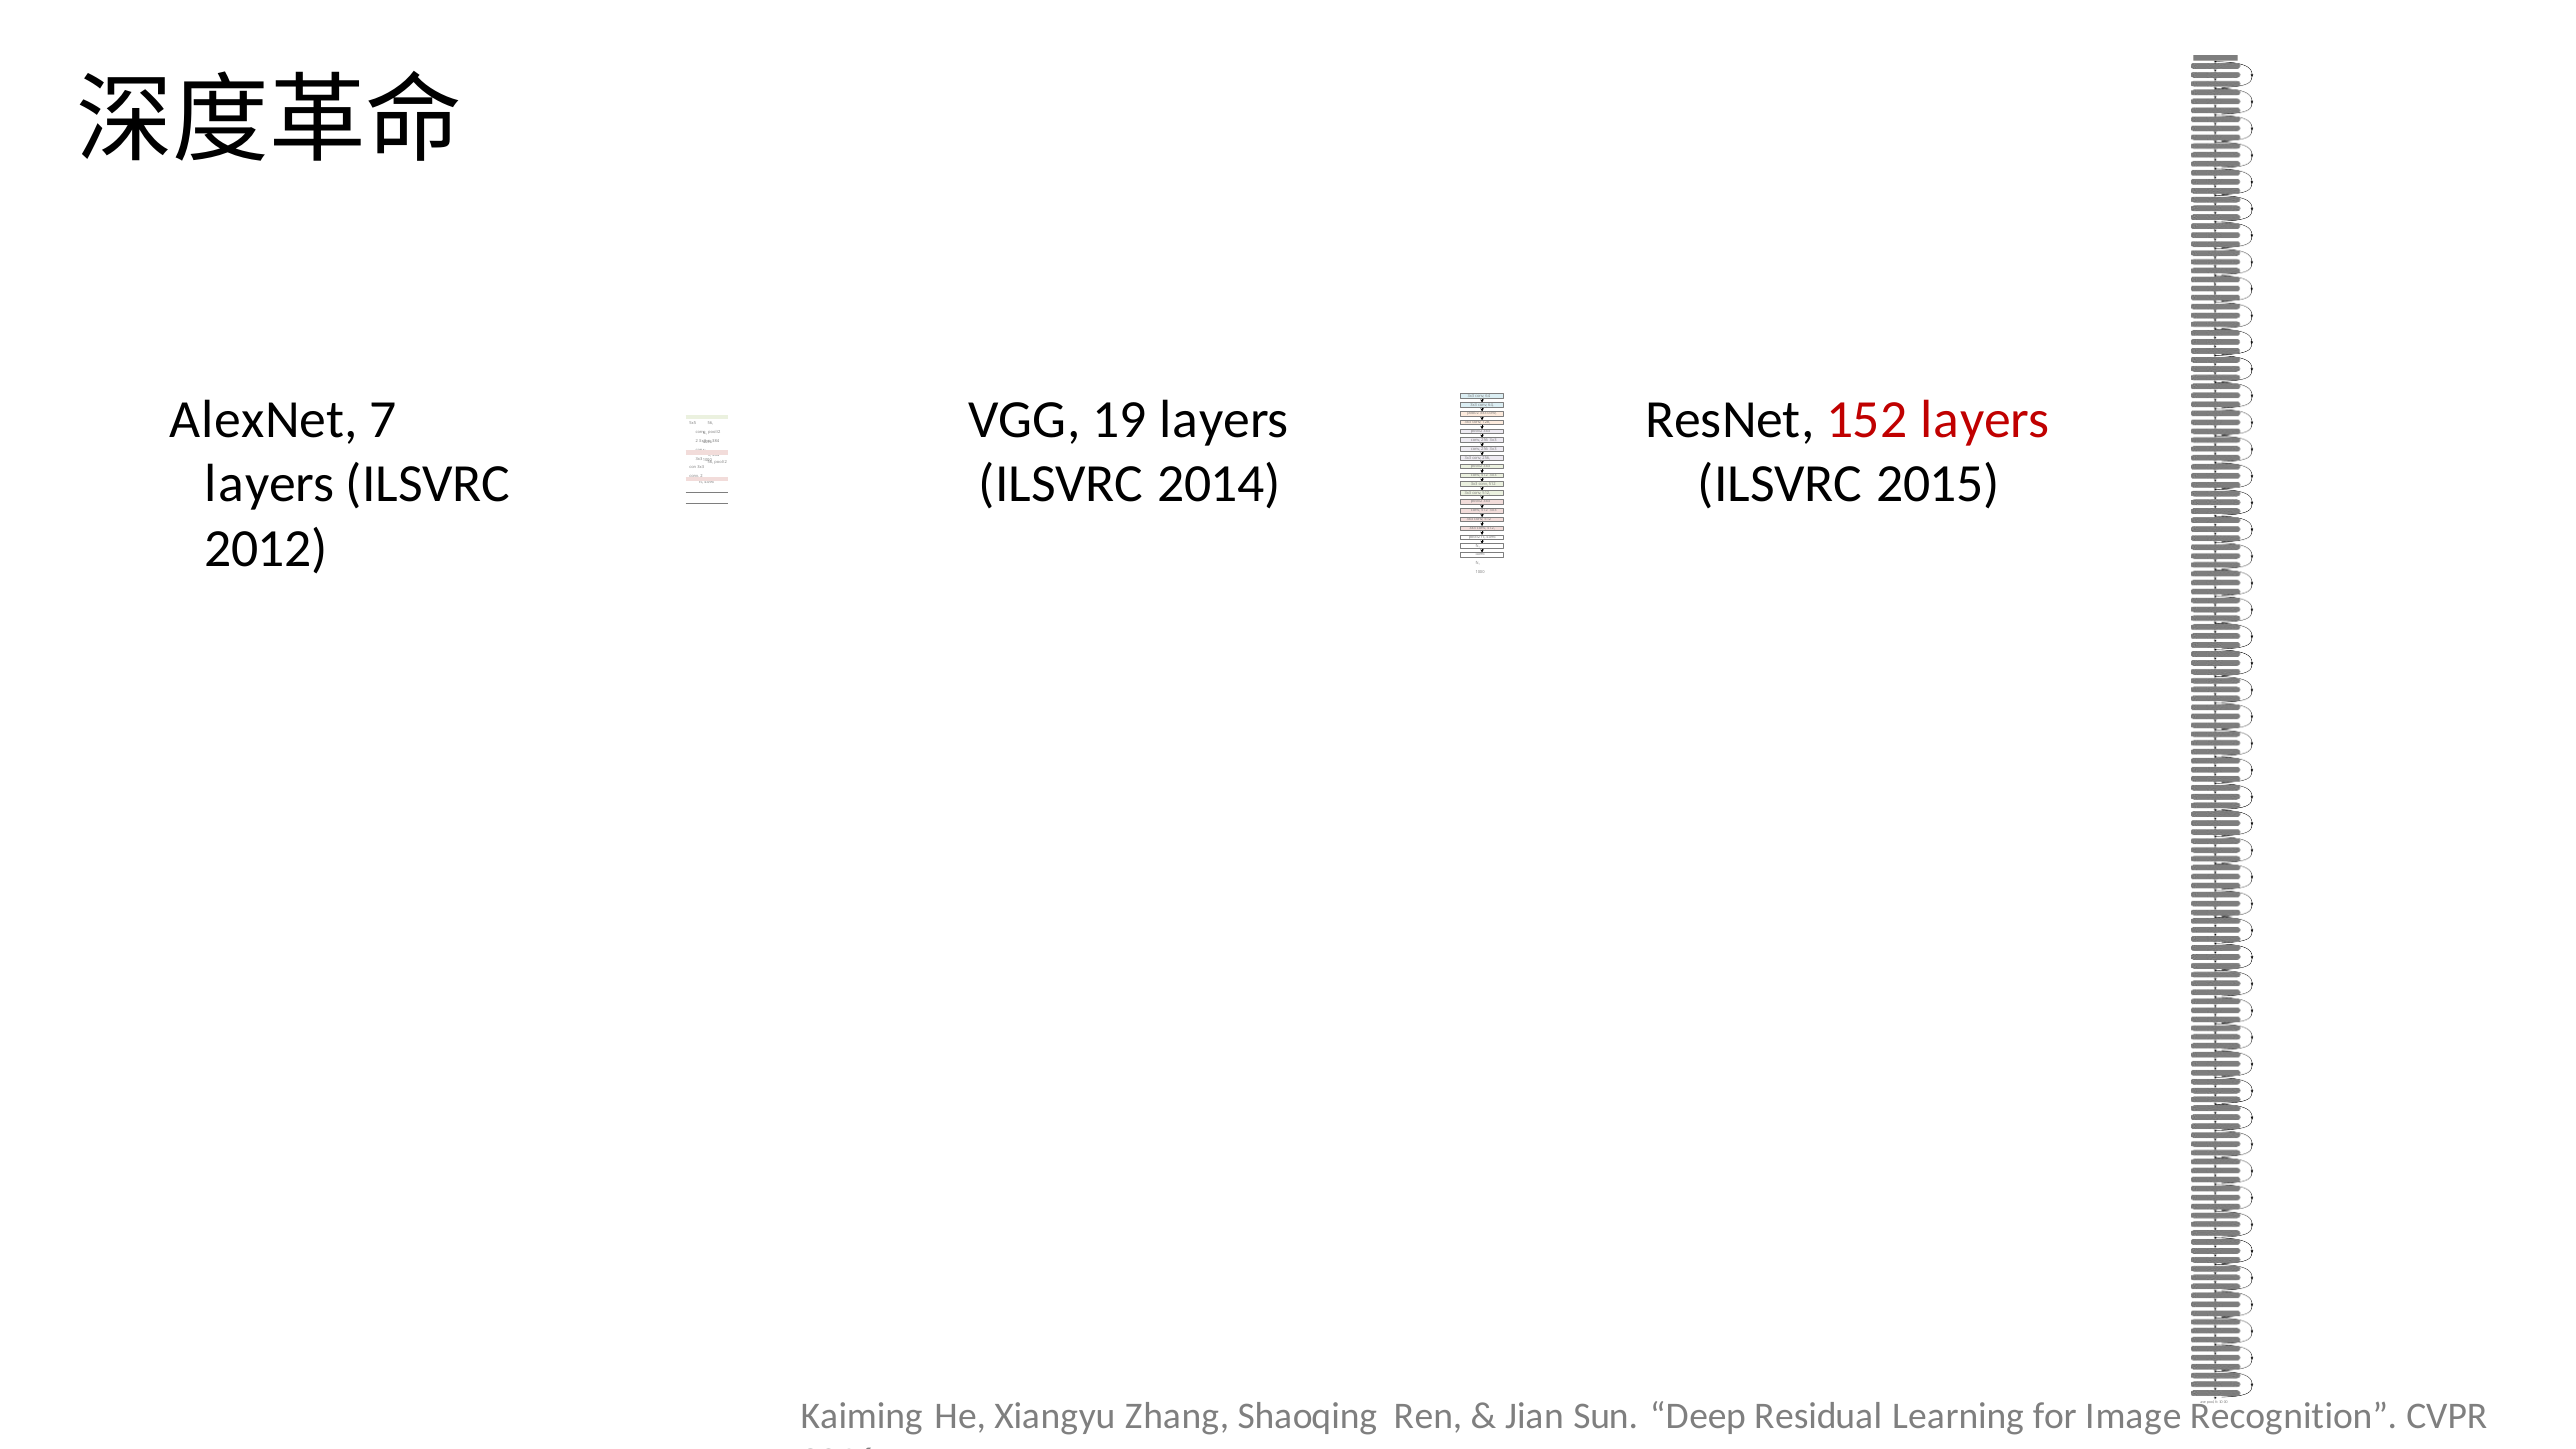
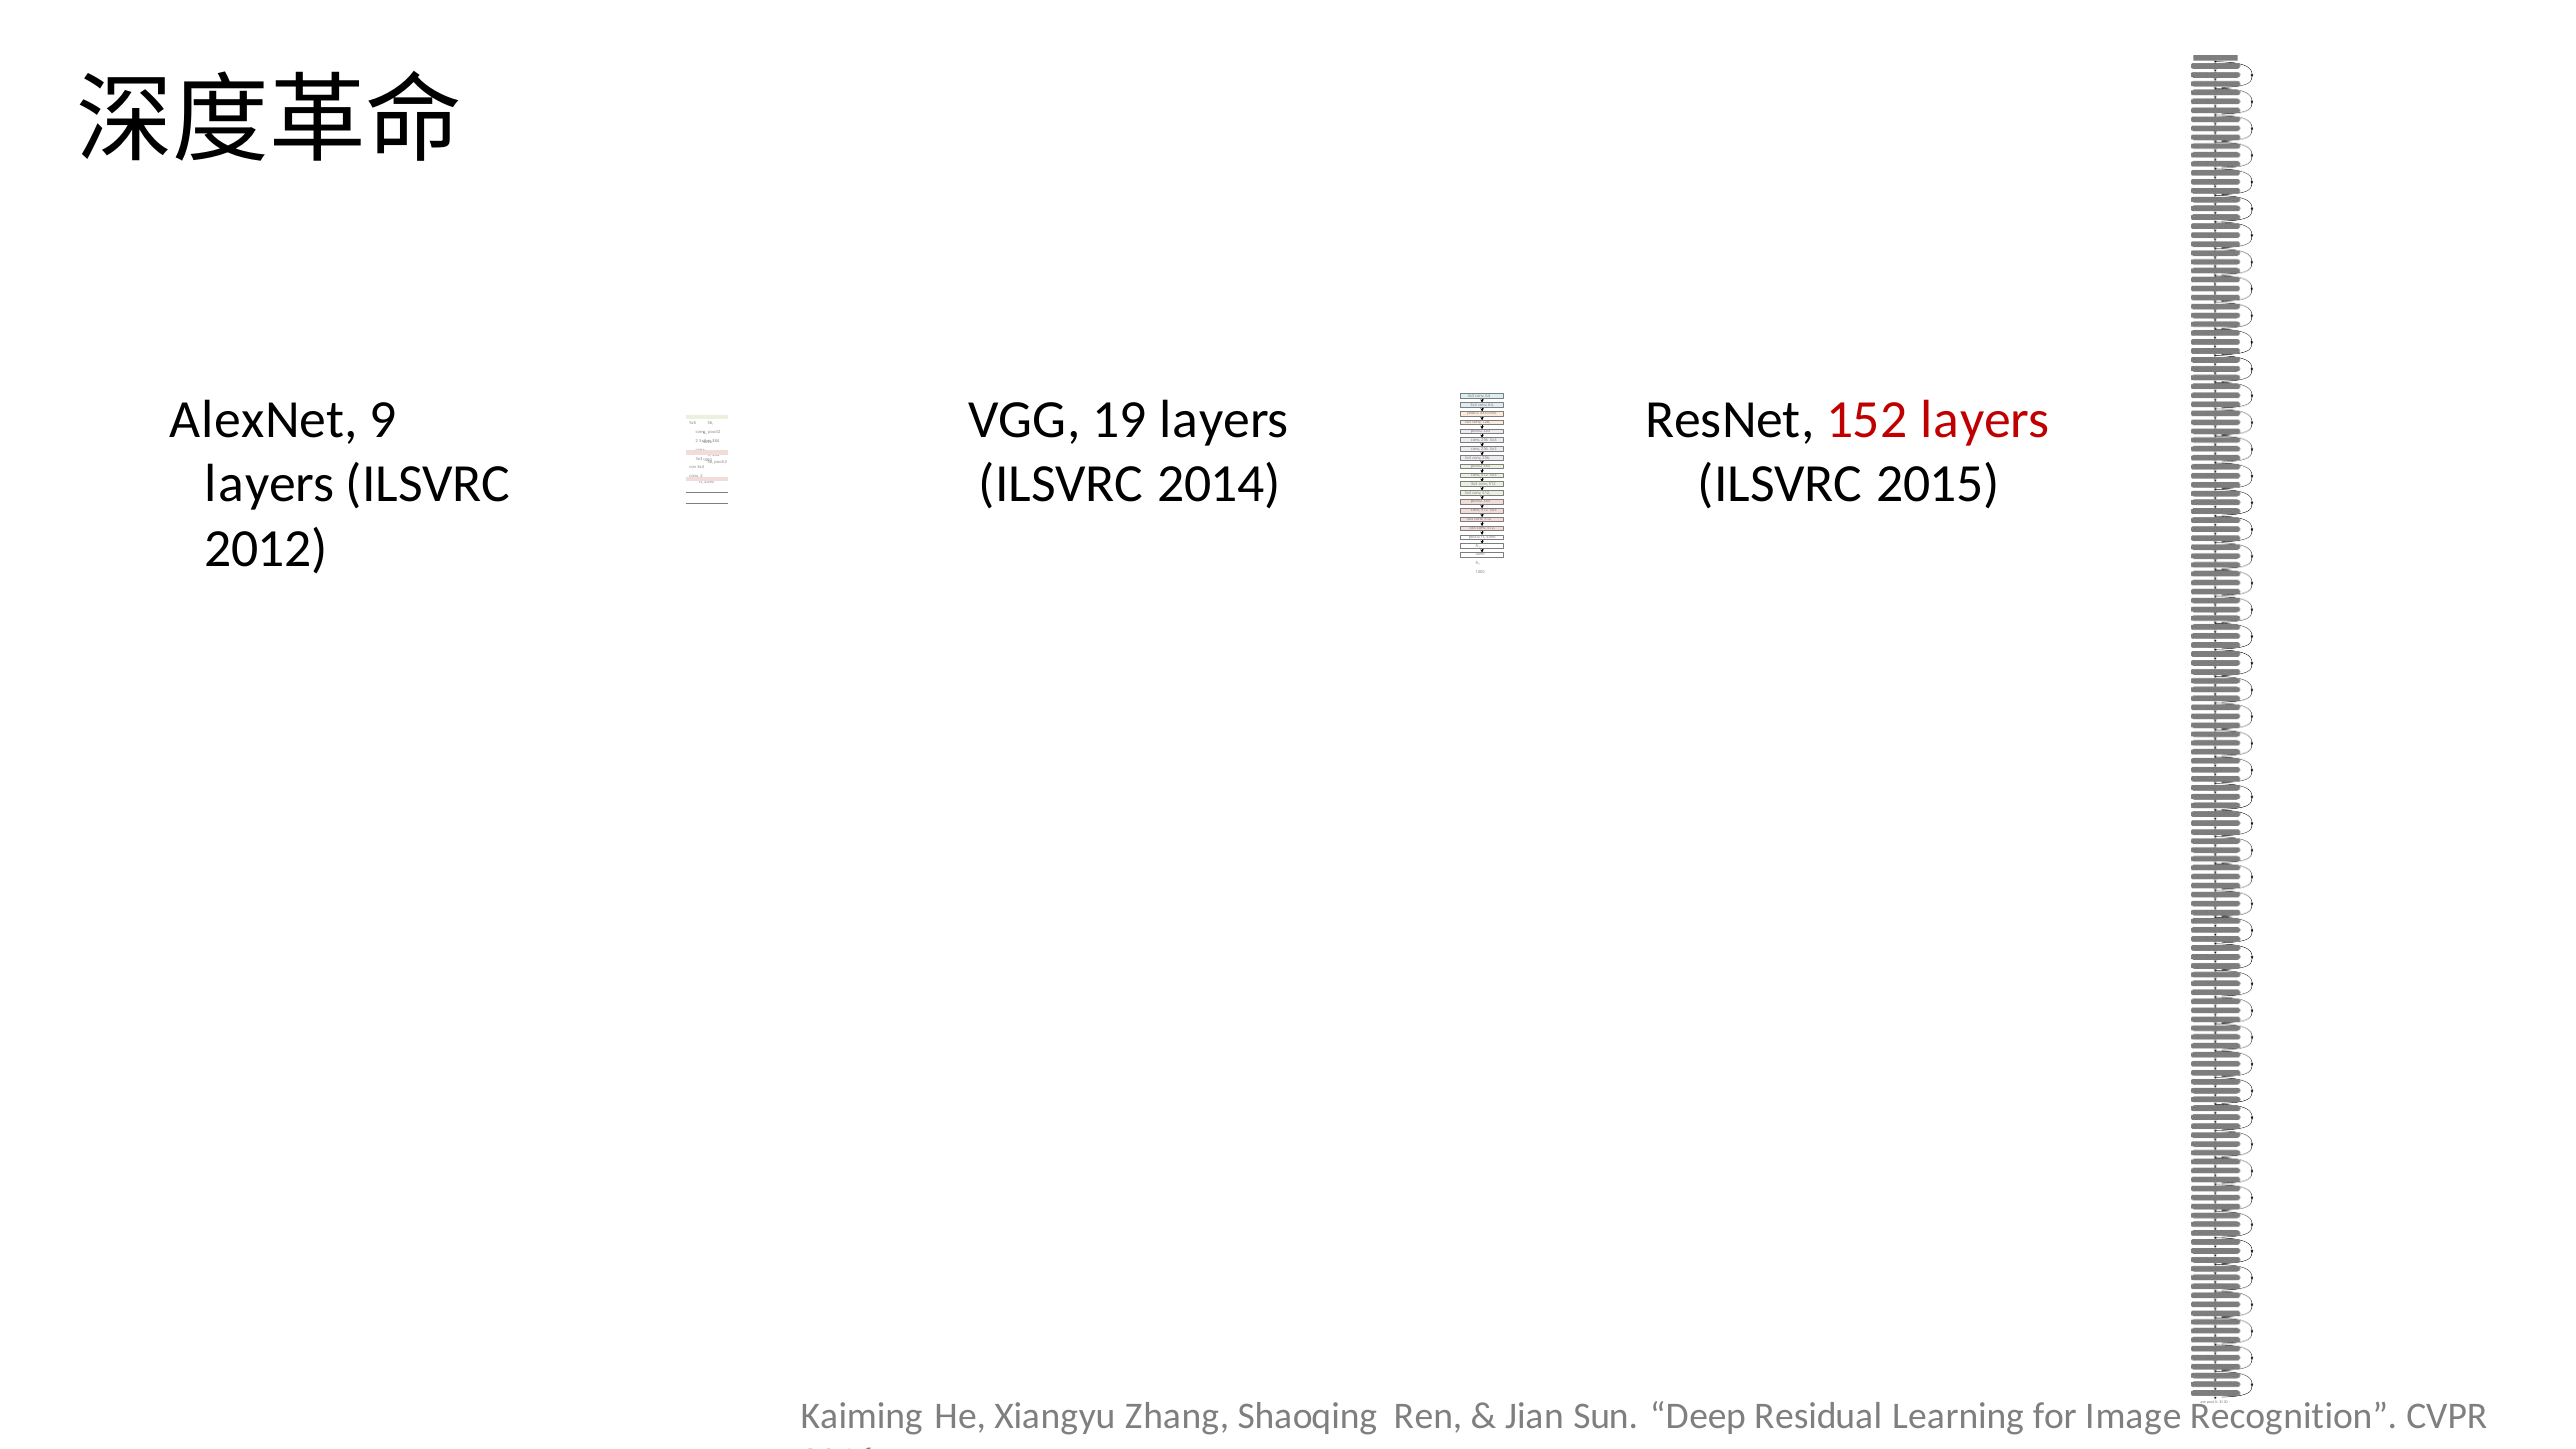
7: 7 -> 9
